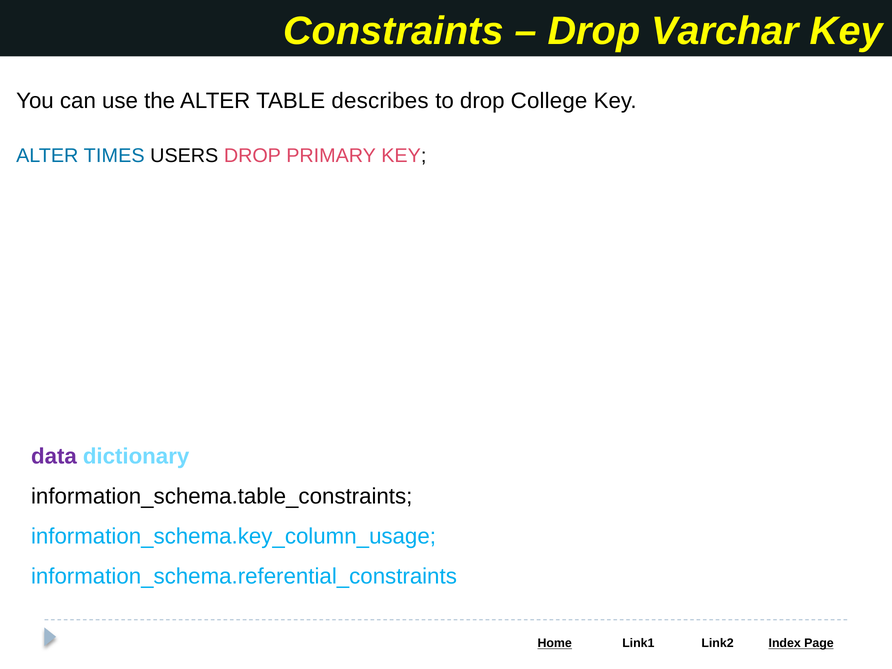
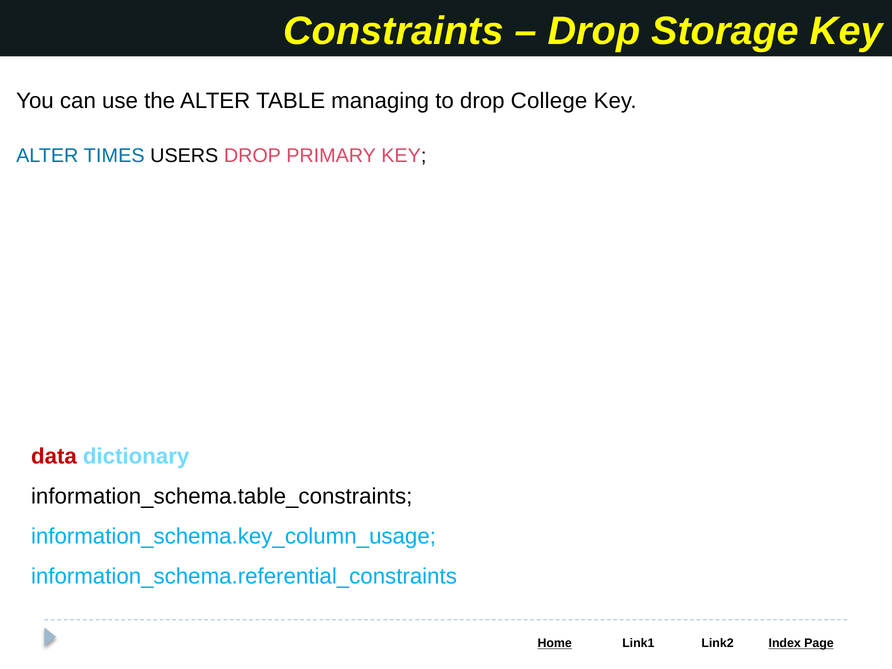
Varchar: Varchar -> Storage
describes: describes -> managing
data colour: purple -> red
